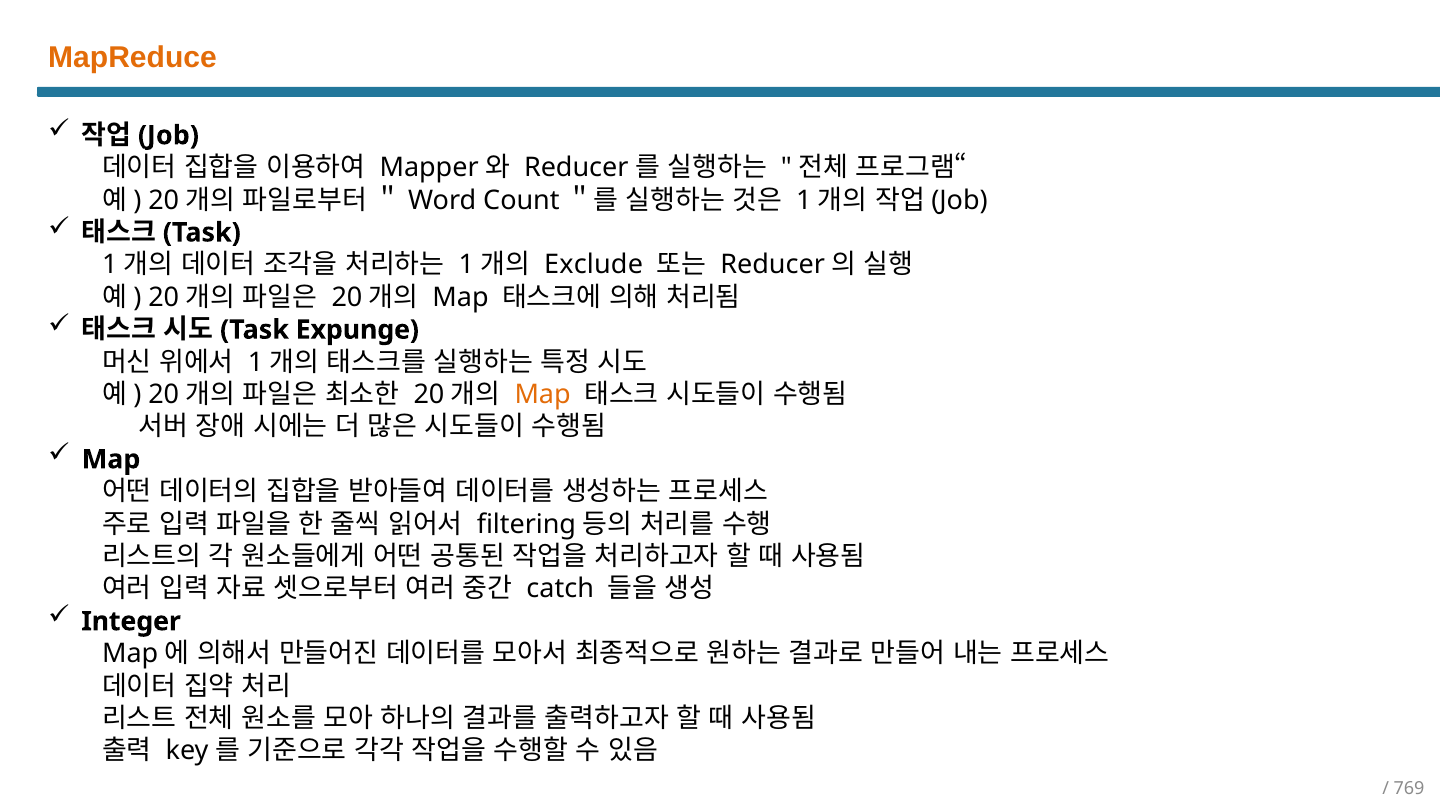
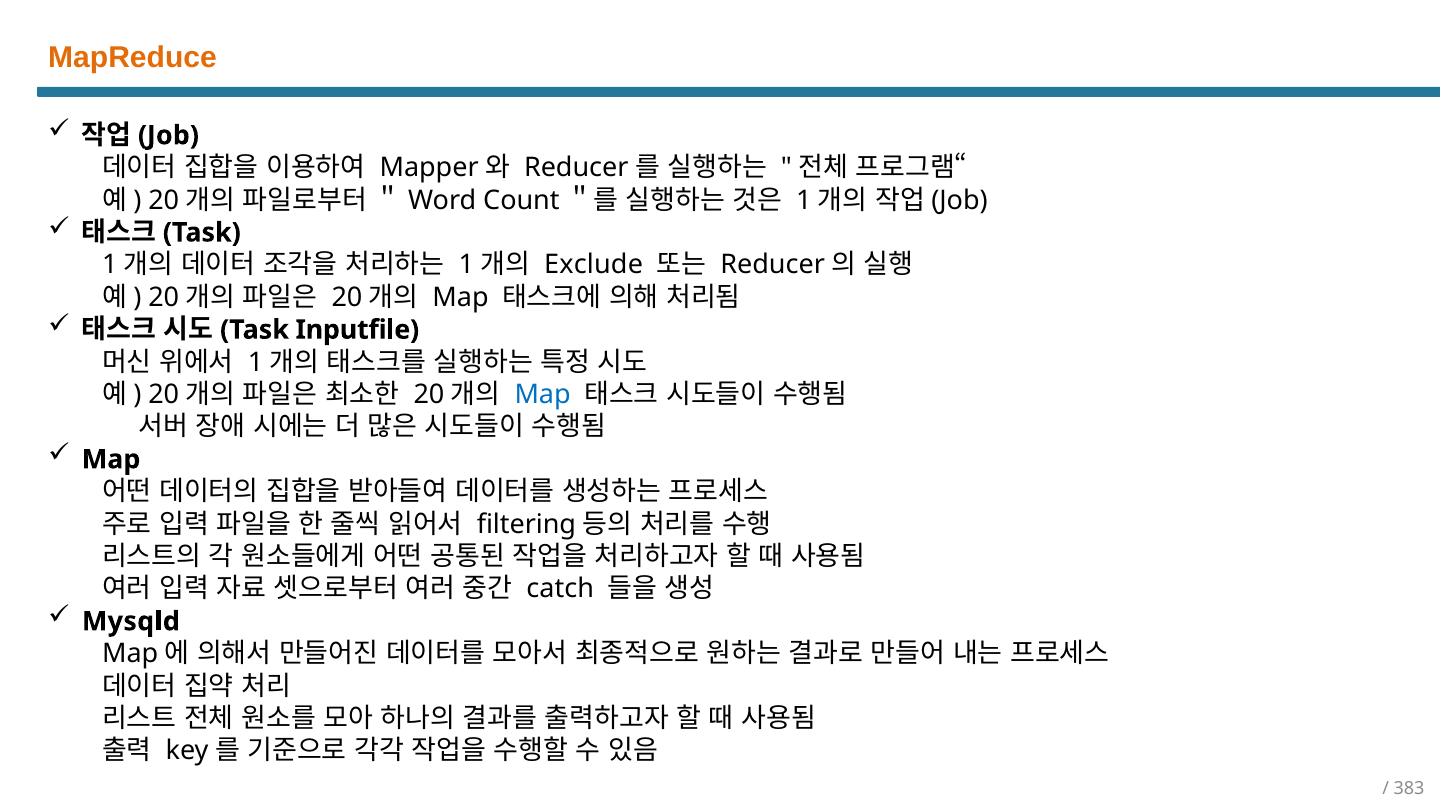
Expunge: Expunge -> Inputfile
Map at (543, 395) colour: orange -> blue
Integer: Integer -> Mysqld
769: 769 -> 383
